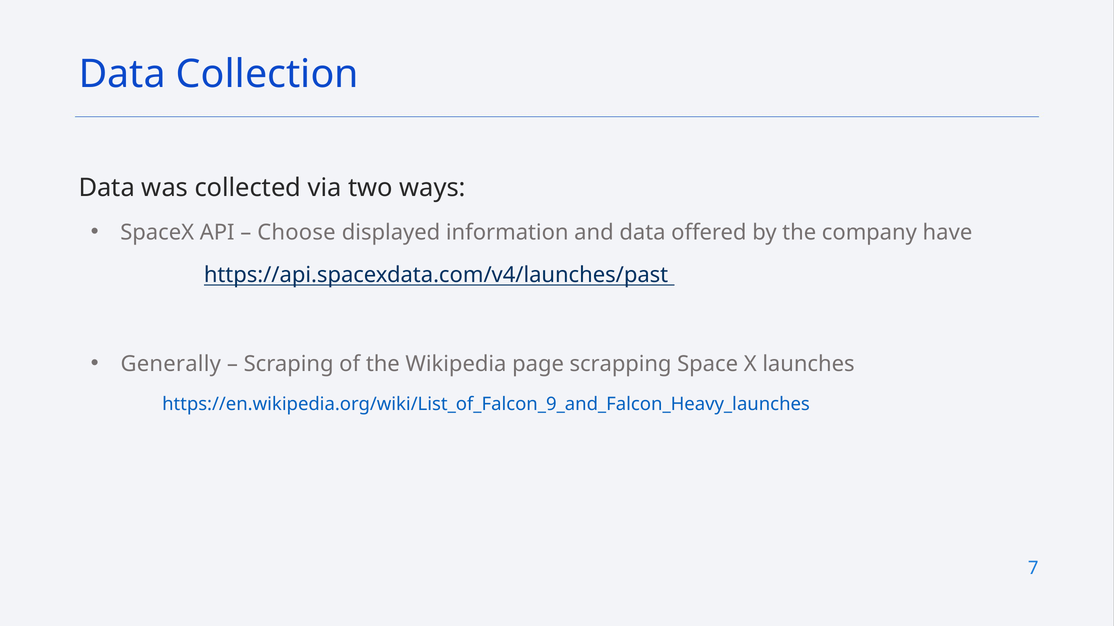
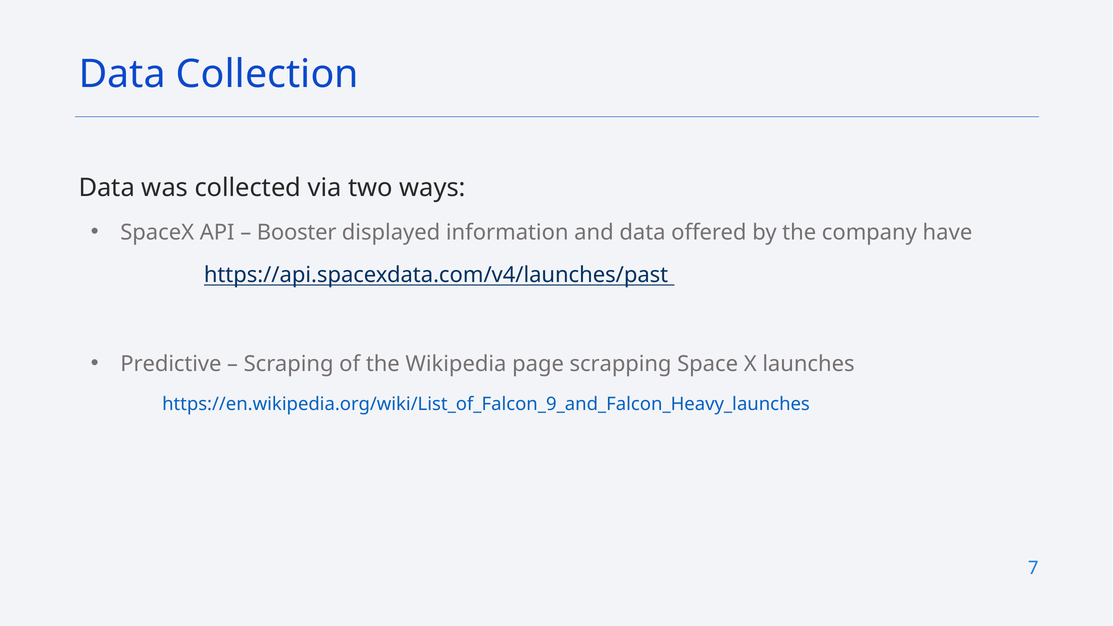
Choose: Choose -> Booster
Generally: Generally -> Predictive
